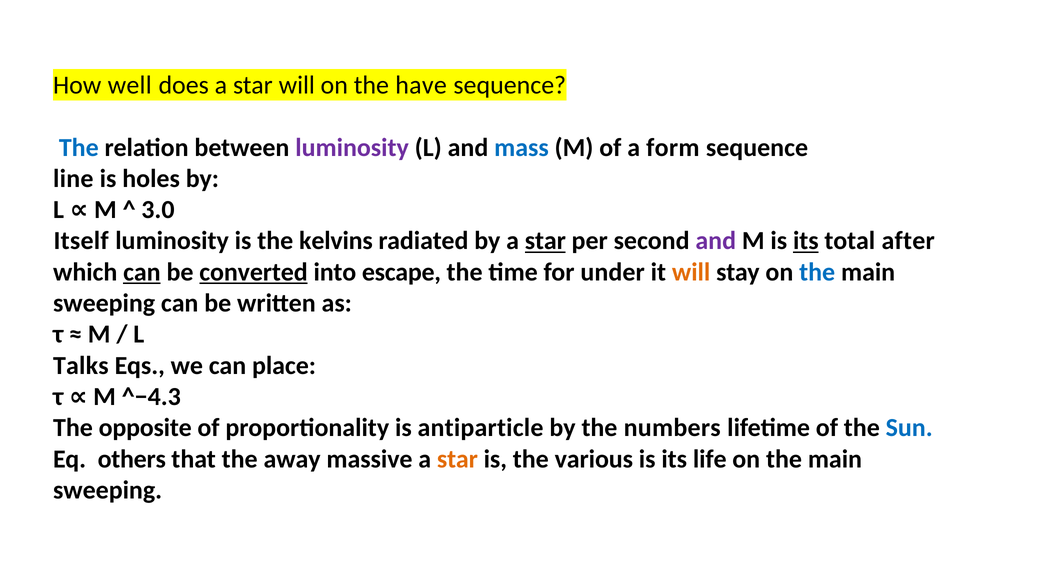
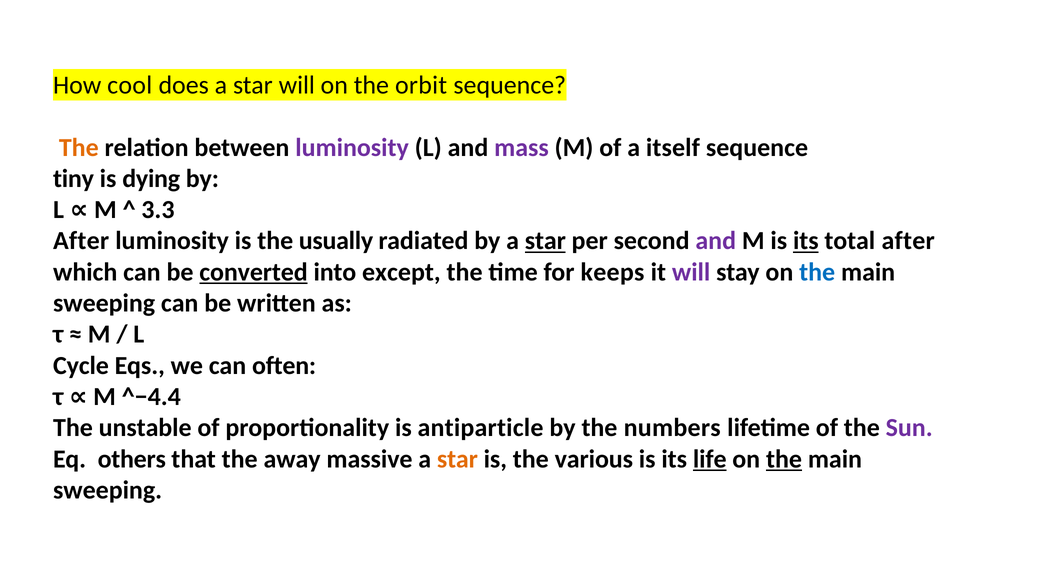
well: well -> cool
have: have -> orbit
The at (79, 147) colour: blue -> orange
mass colour: blue -> purple
form: form -> itself
line: line -> tiny
holes: holes -> dying
3.0: 3.0 -> 3.3
Itself at (81, 241): Itself -> After
kelvins: kelvins -> usually
can at (142, 272) underline: present -> none
escape: escape -> except
under: under -> keeps
will at (691, 272) colour: orange -> purple
Talks: Talks -> Cycle
place: place -> often
^−4.3: ^−4.3 -> ^−4.4
opposite: opposite -> unstable
Sun colour: blue -> purple
life underline: none -> present
the at (784, 459) underline: none -> present
